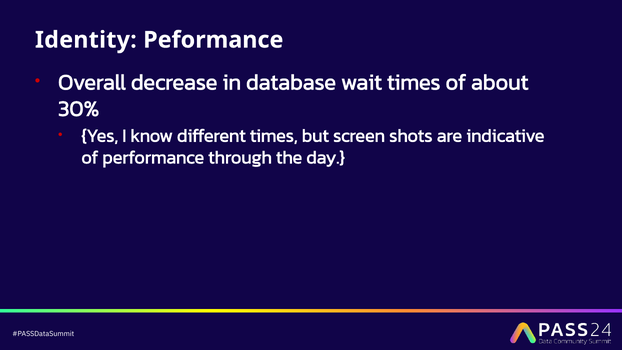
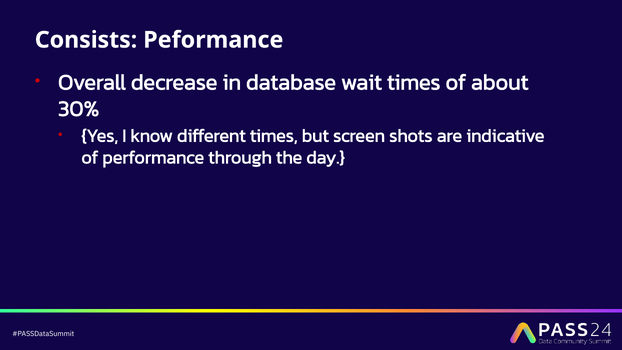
Identity: Identity -> Consists
